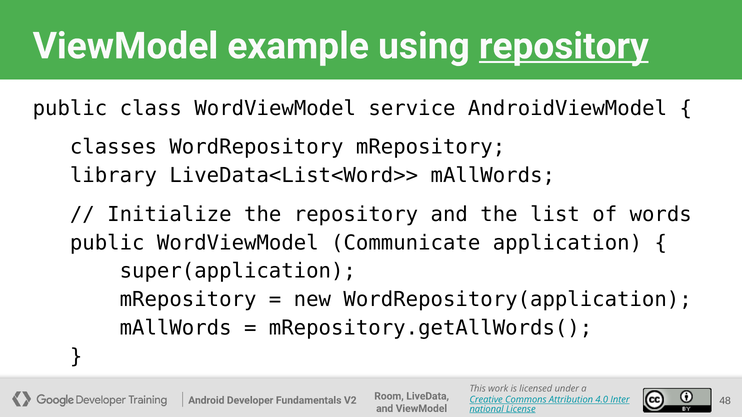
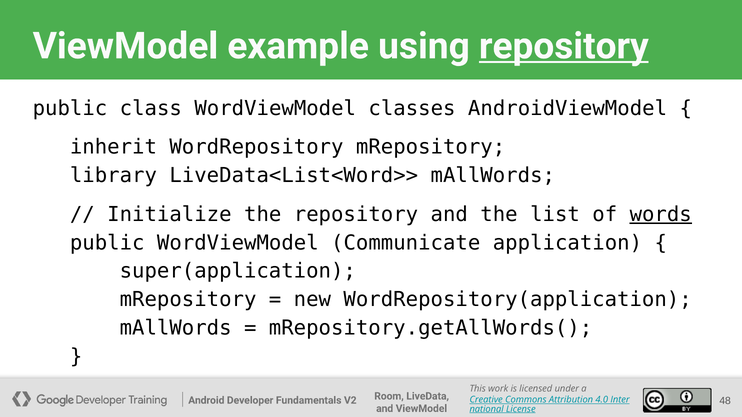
service: service -> classes
classes: classes -> inherit
words underline: none -> present
